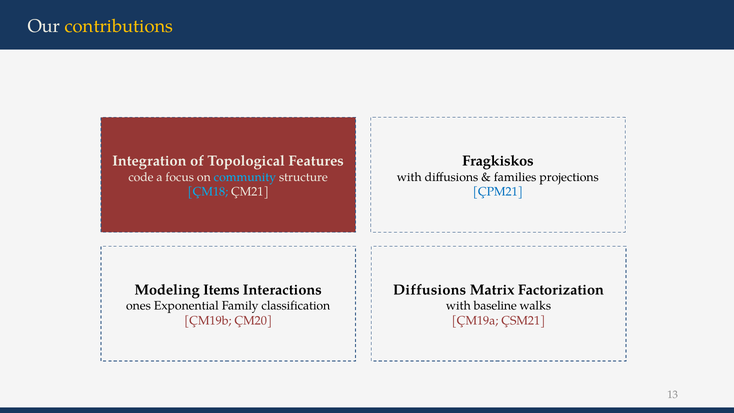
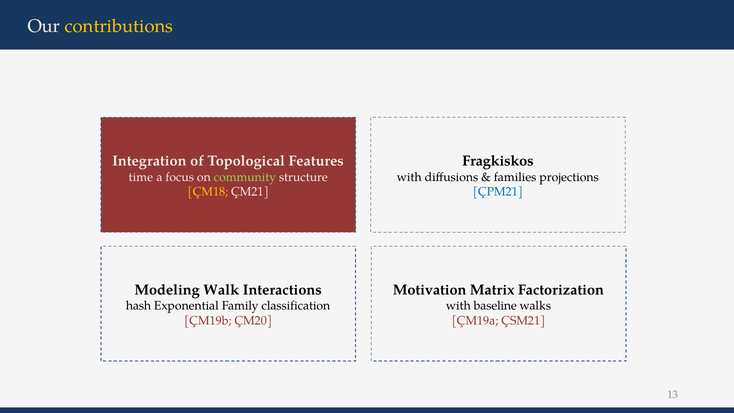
code: code -> time
community colour: light blue -> light green
ÇM18 colour: light blue -> yellow
Items: Items -> Walk
Diffusions at (430, 290): Diffusions -> Motivation
ones: ones -> hash
